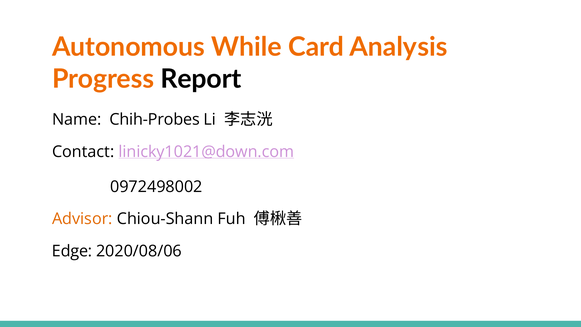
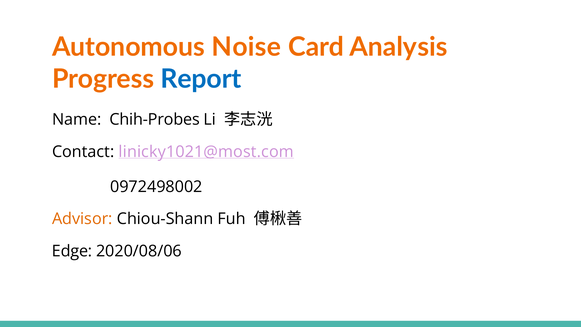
While: While -> Noise
Report colour: black -> blue
linicky1021@down.com: linicky1021@down.com -> linicky1021@most.com
